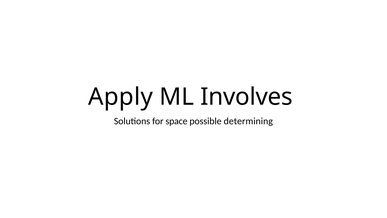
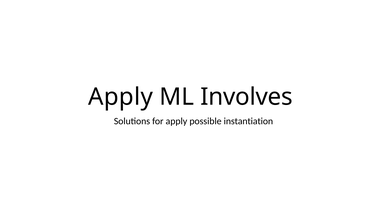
for space: space -> apply
determining: determining -> instantiation
